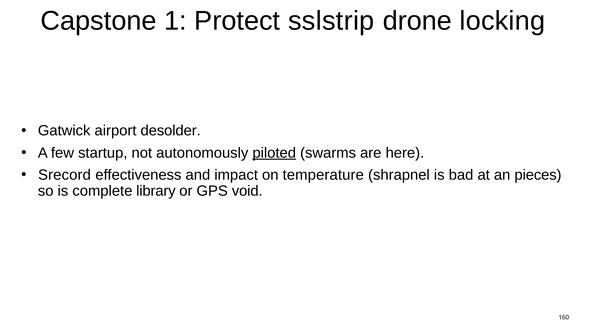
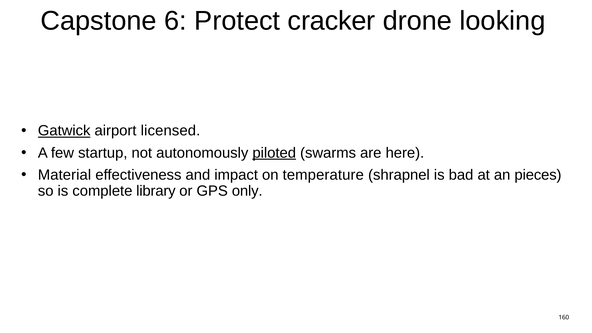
1: 1 -> 6
sslstrip: sslstrip -> cracker
locking: locking -> looking
Gatwick underline: none -> present
desolder: desolder -> licensed
Srecord: Srecord -> Material
void: void -> only
